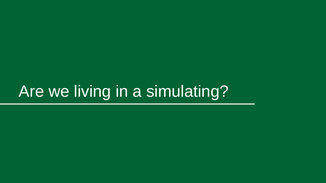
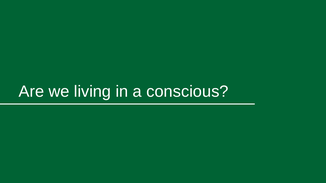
simulating: simulating -> conscious
